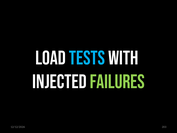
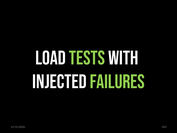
TESTS colour: light blue -> light green
